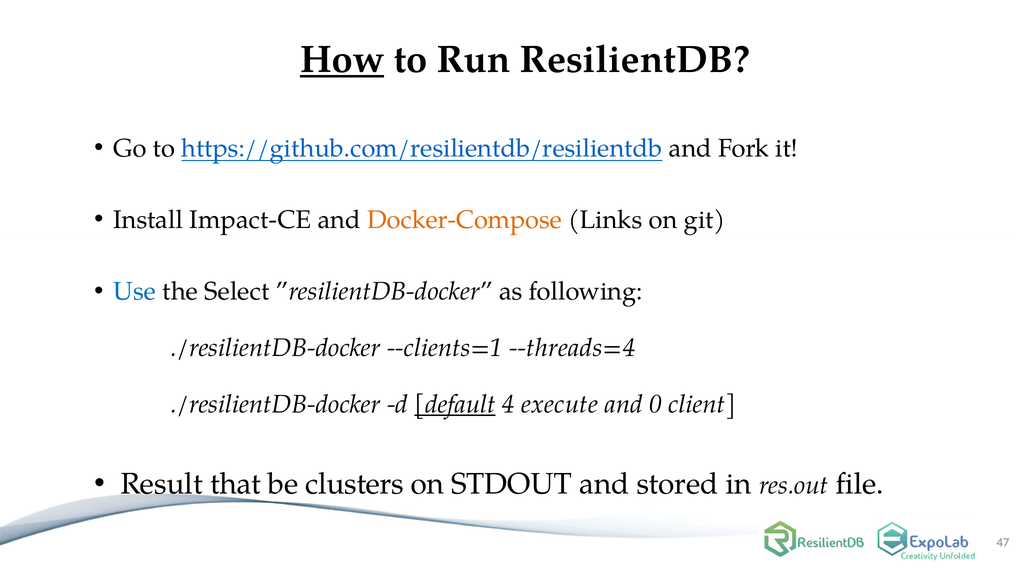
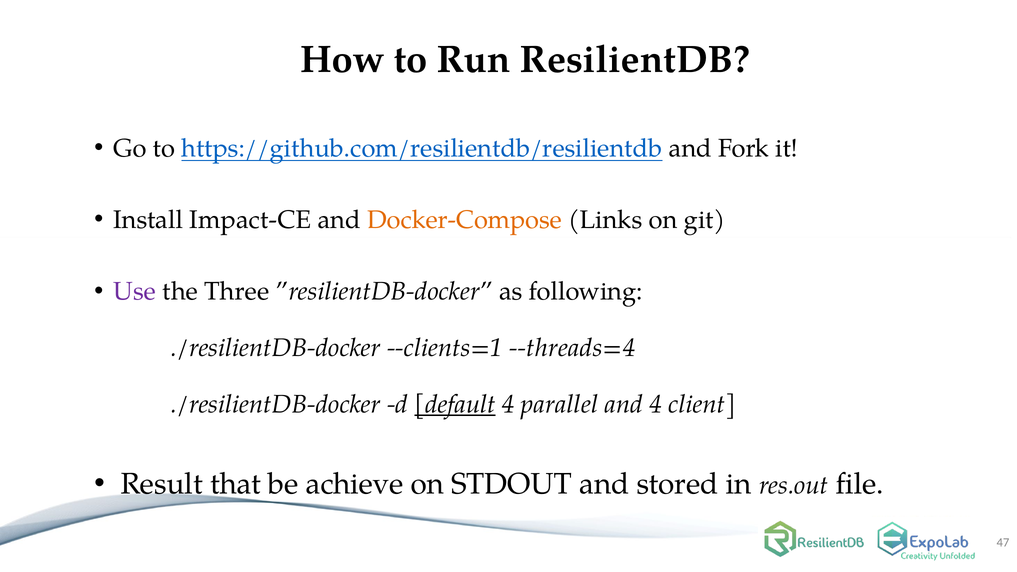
How underline: present -> none
Use colour: blue -> purple
Select: Select -> Three
execute: execute -> parallel
and 0: 0 -> 4
clusters: clusters -> achieve
